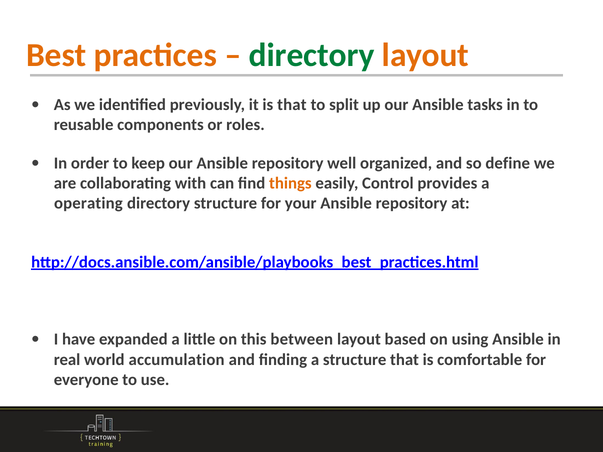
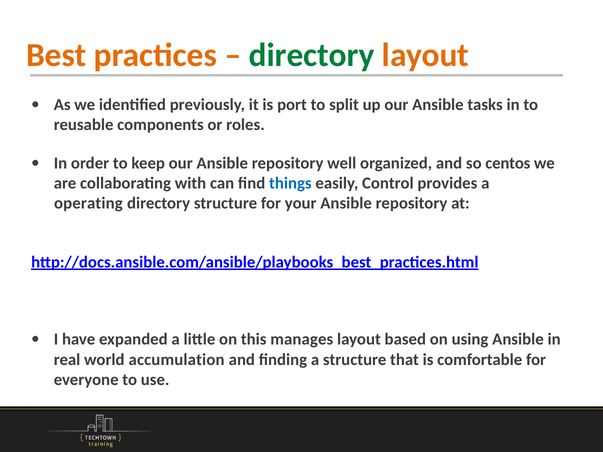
is that: that -> port
define: define -> centos
things colour: orange -> blue
between: between -> manages
